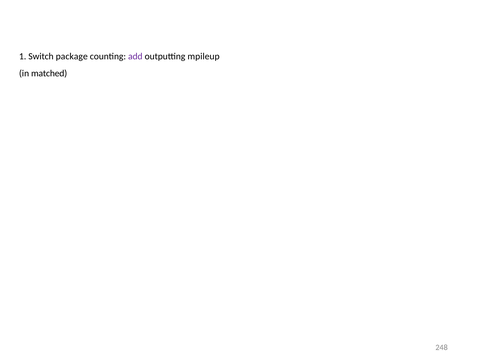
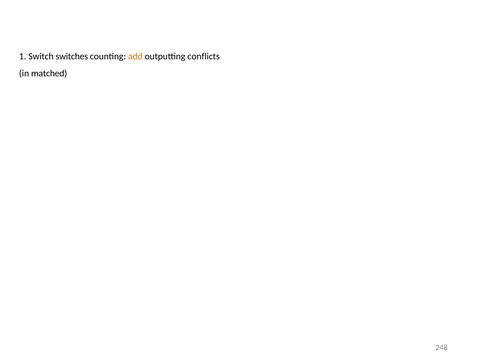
package: package -> switches
add colour: purple -> orange
mpileup: mpileup -> conflicts
